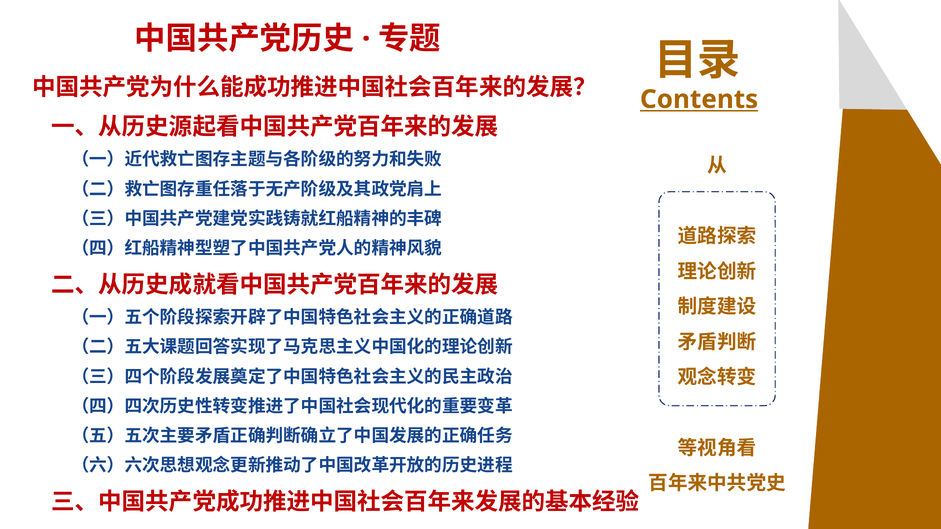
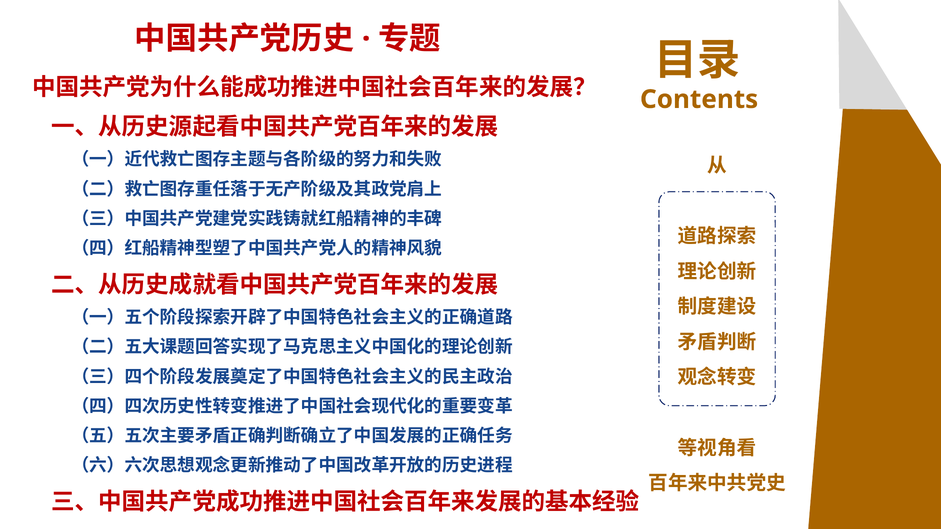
Contents underline: present -> none
